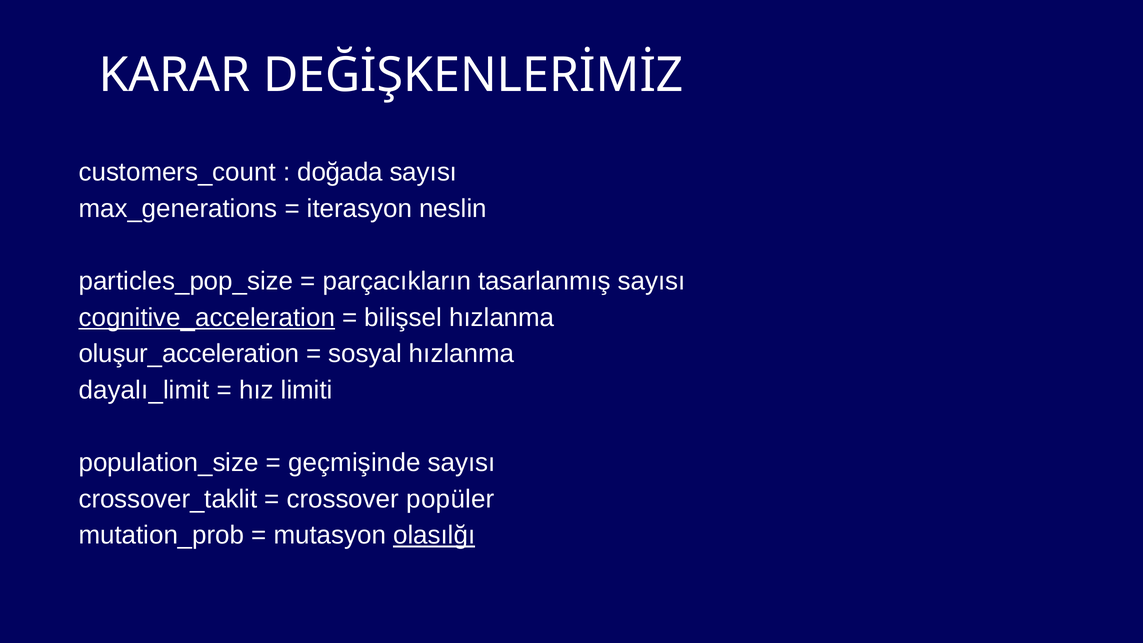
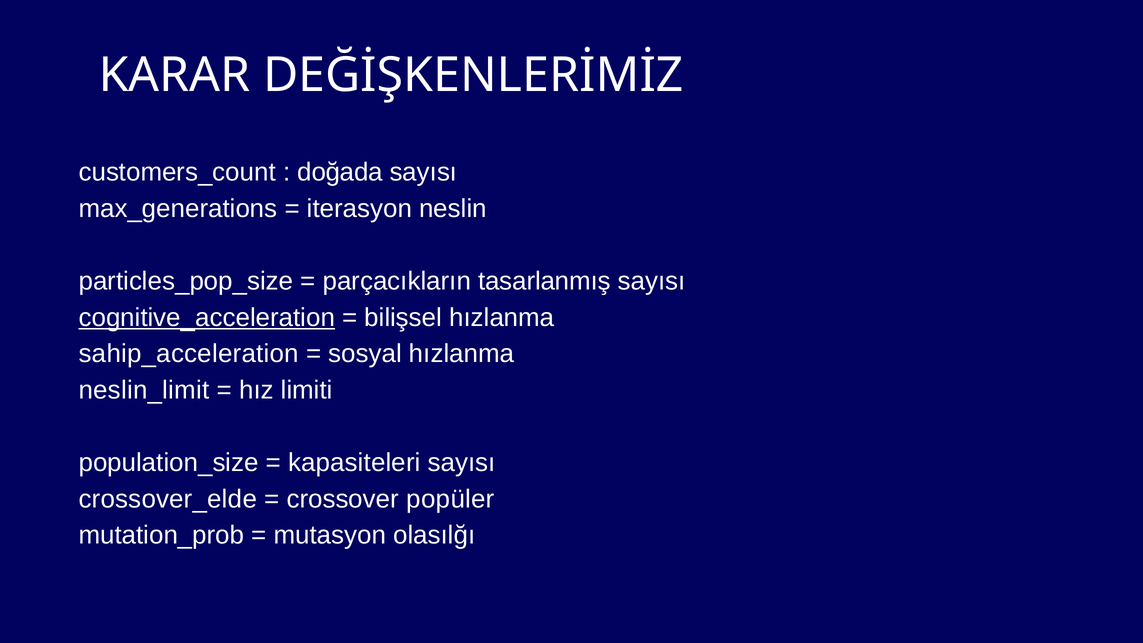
oluşur_acceleration: oluşur_acceleration -> sahip_acceleration
dayalı_limit: dayalı_limit -> neslin_limit
geçmişinde: geçmişinde -> kapasiteleri
crossover_taklit: crossover_taklit -> crossover_elde
olasılğı underline: present -> none
